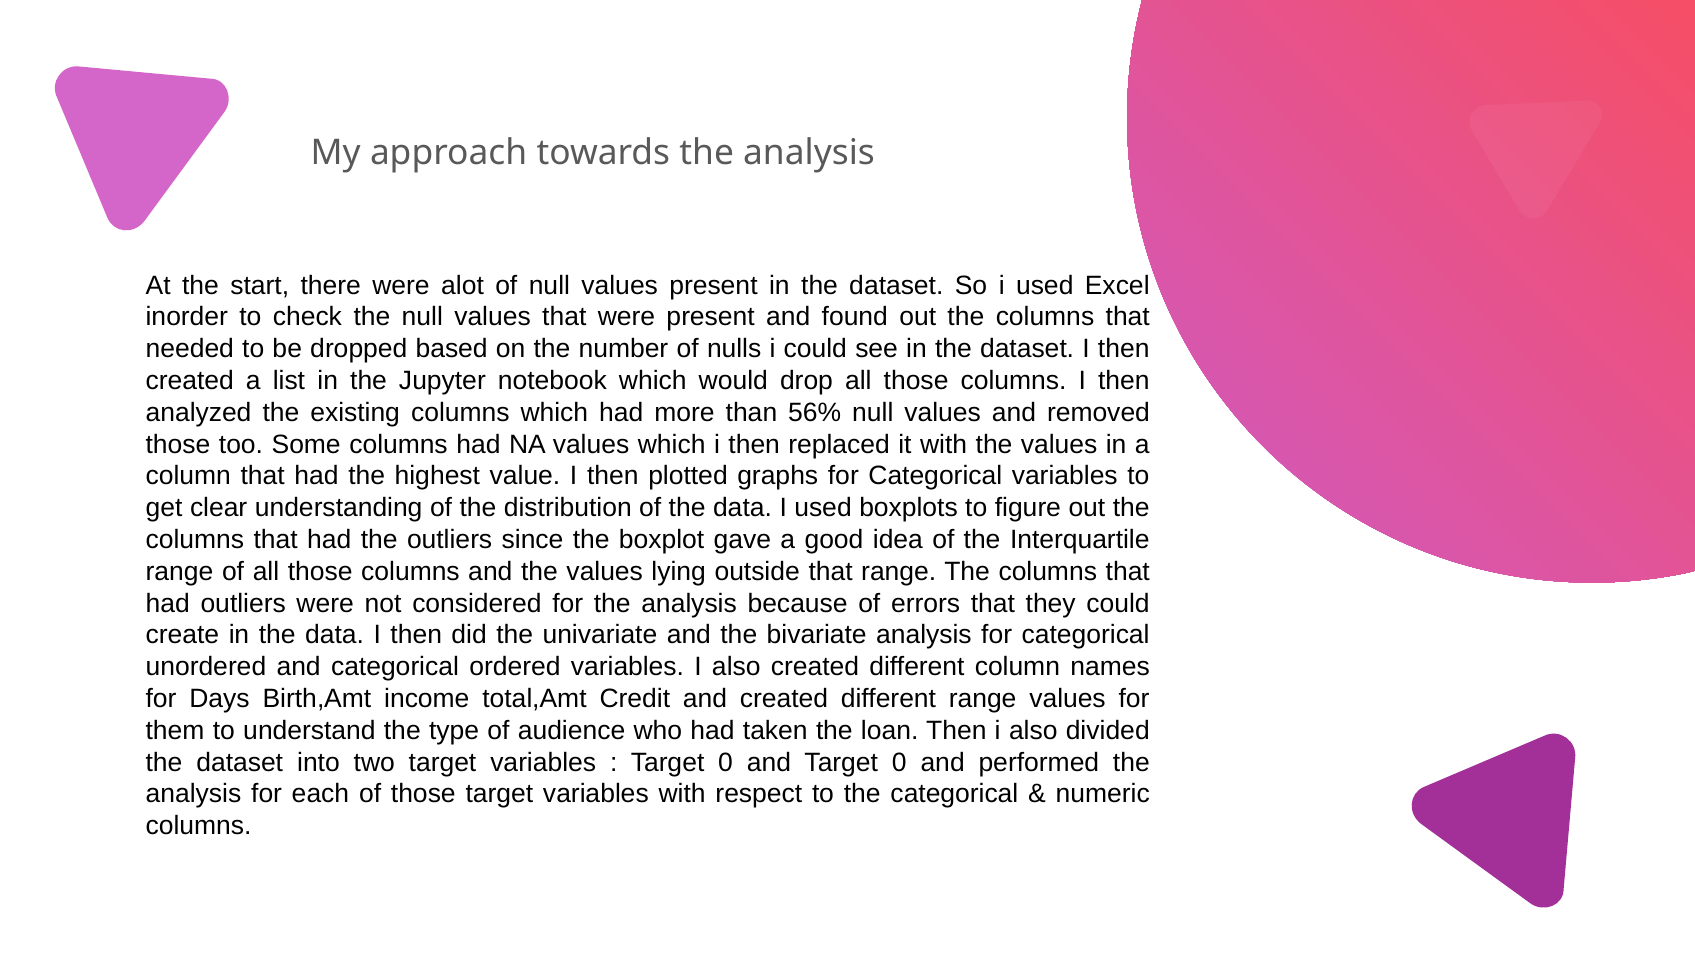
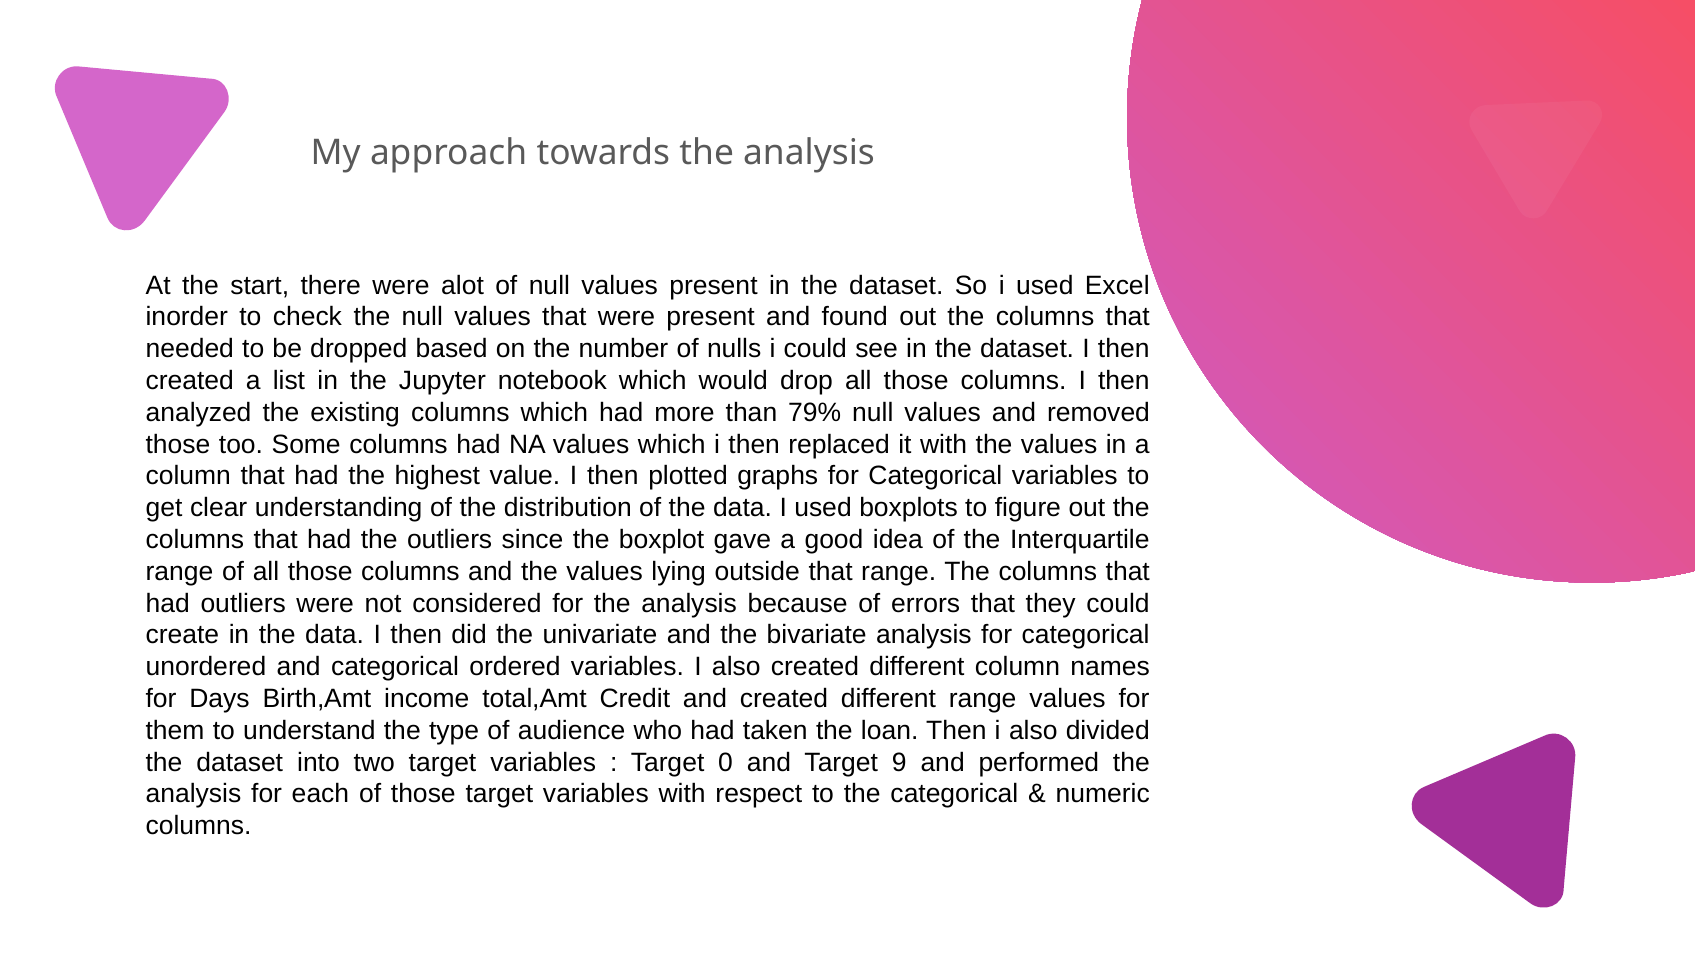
56%: 56% -> 79%
and Target 0: 0 -> 9
